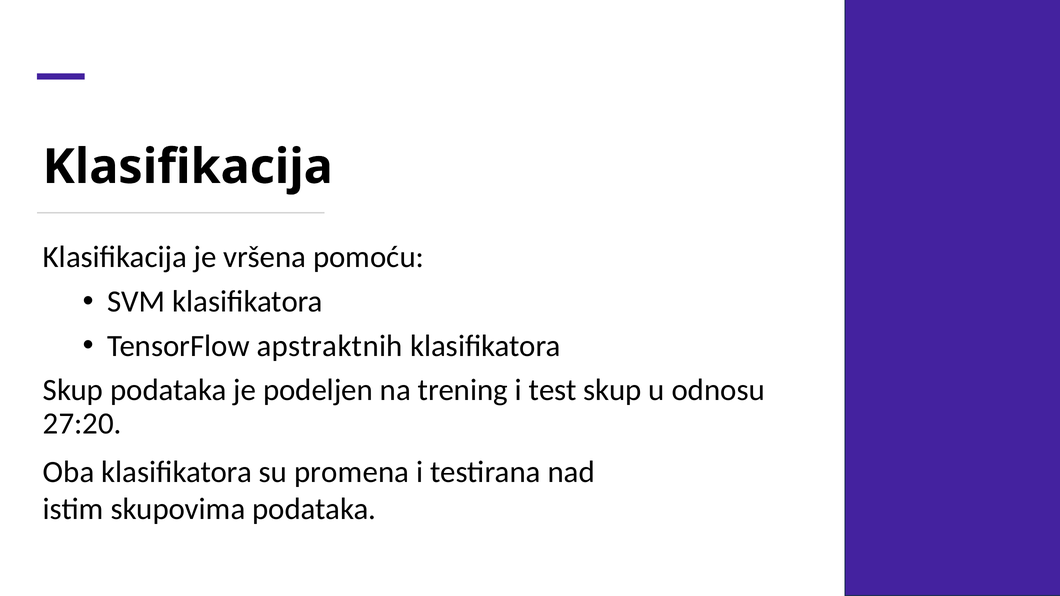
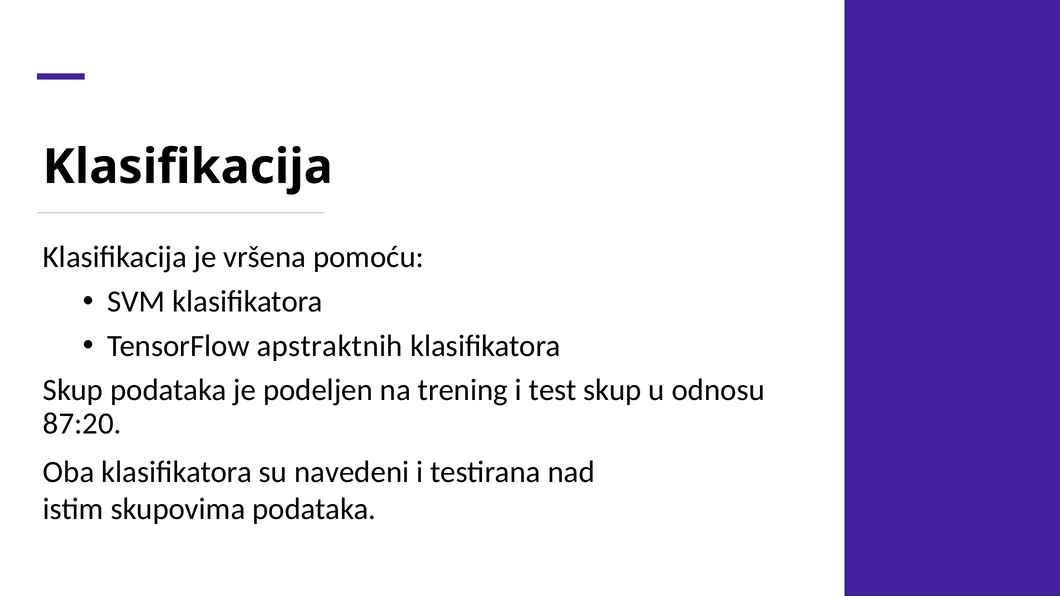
27:20: 27:20 -> 87:20
promena: promena -> navedeni
